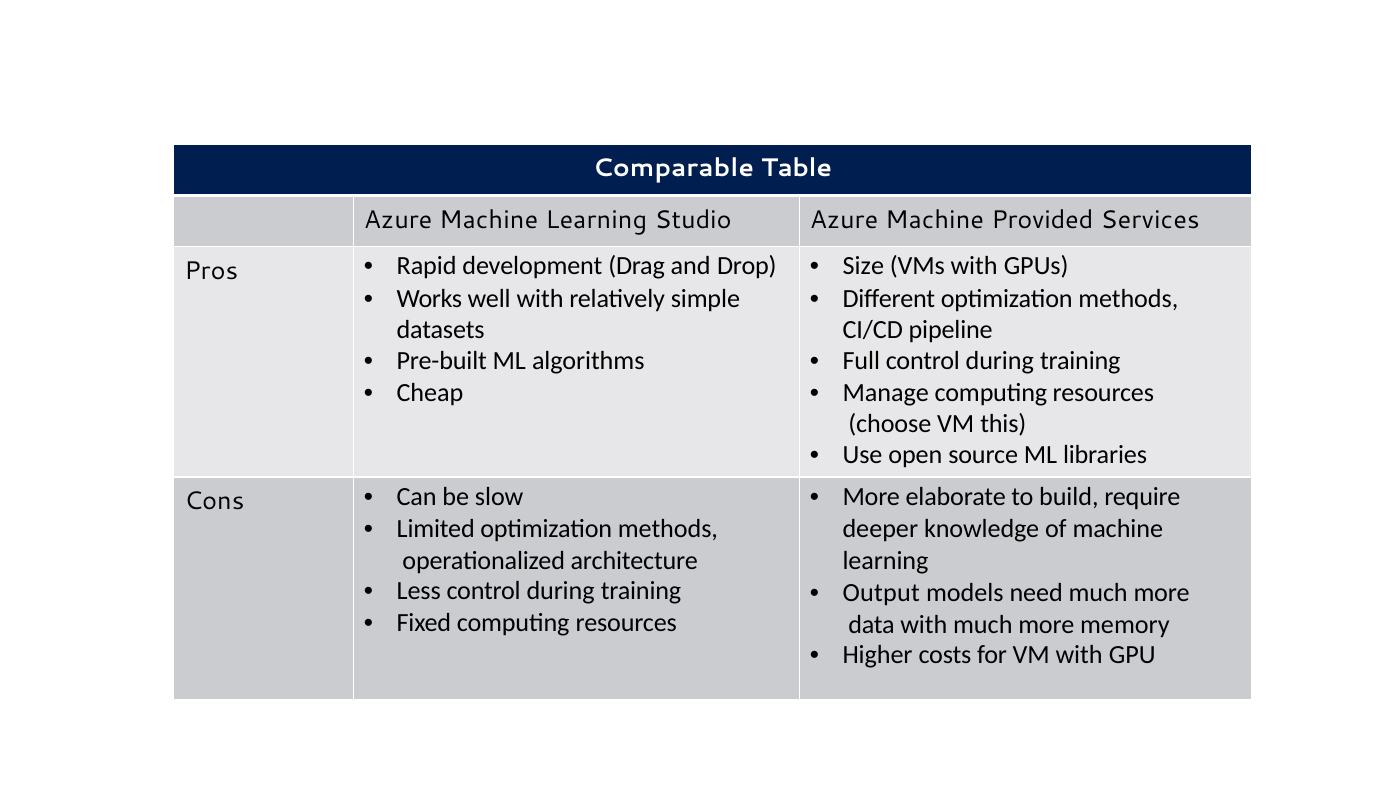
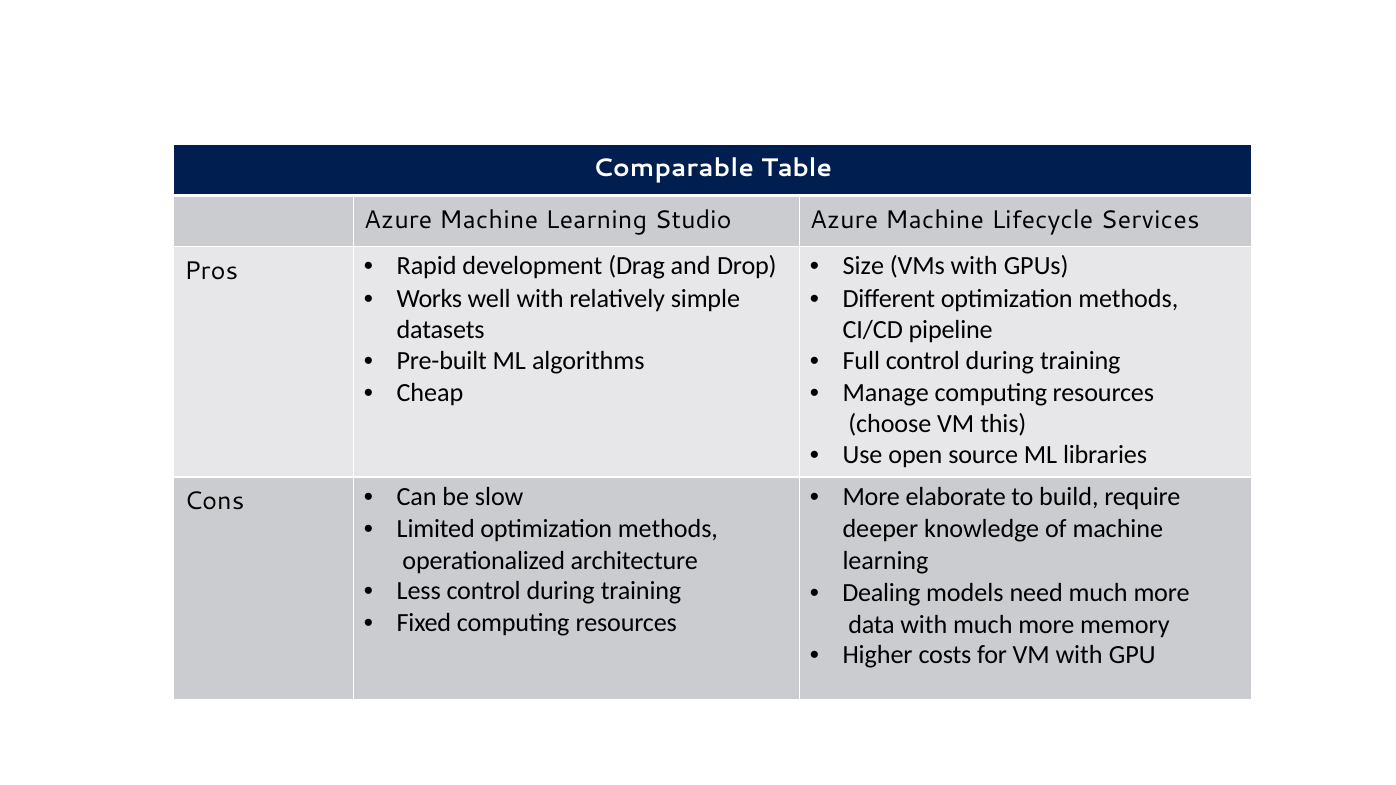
Provided: Provided -> Lifecycle
Output: Output -> Dealing
